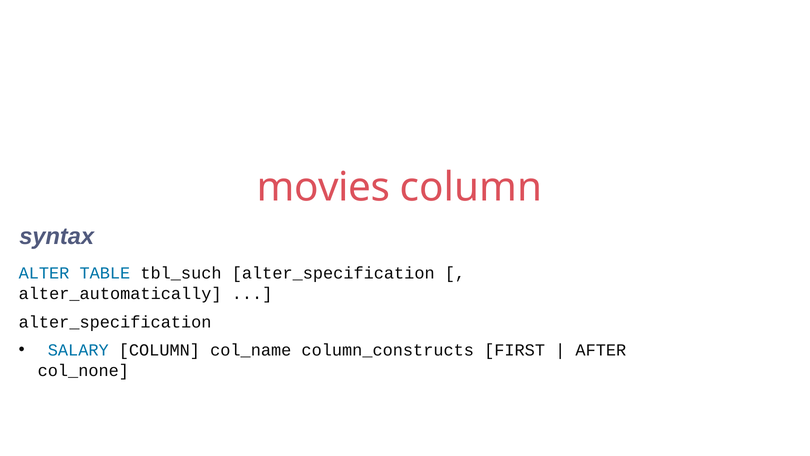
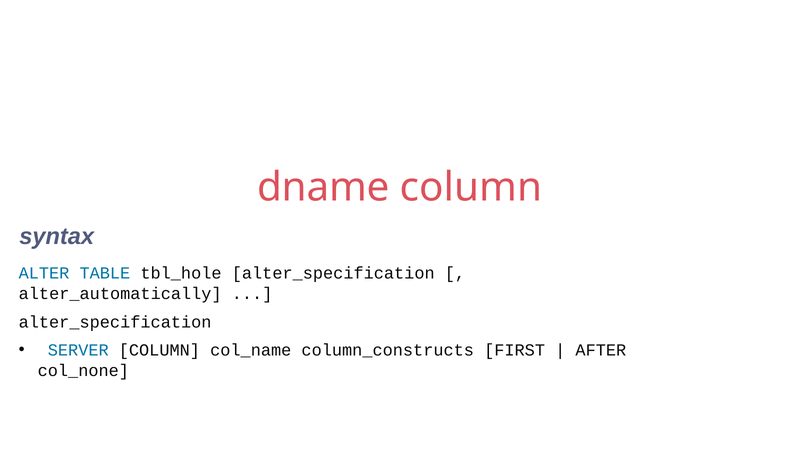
movies: movies -> dname
tbl_such: tbl_such -> tbl_hole
SALARY: SALARY -> SERVER
